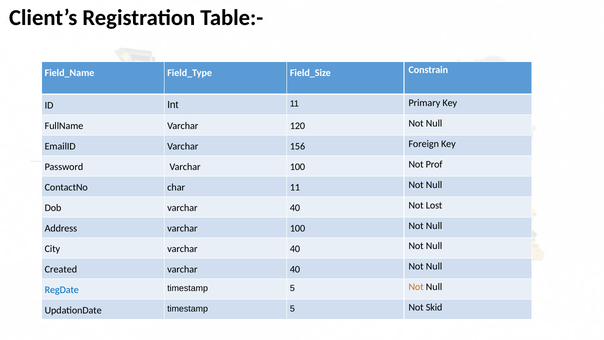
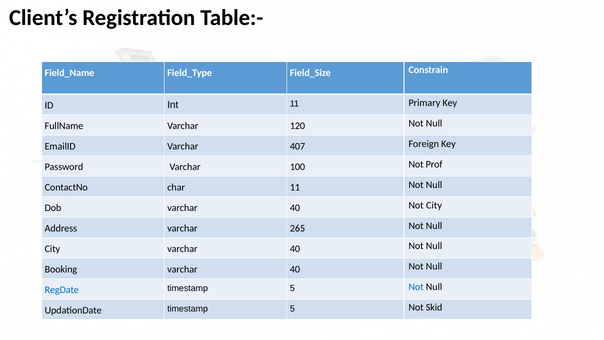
156: 156 -> 407
Not Lost: Lost -> City
Address varchar 100: 100 -> 265
Created: Created -> Booking
Not at (416, 287) colour: orange -> blue
